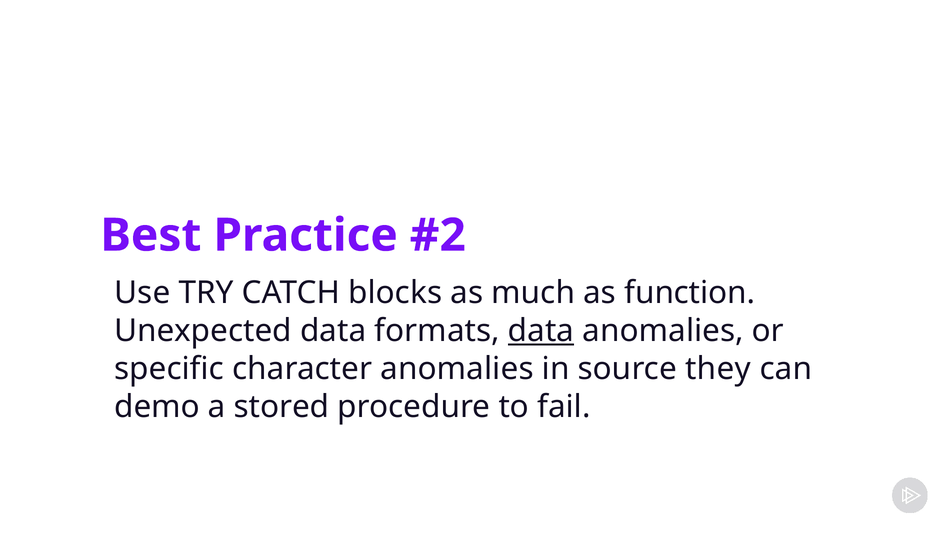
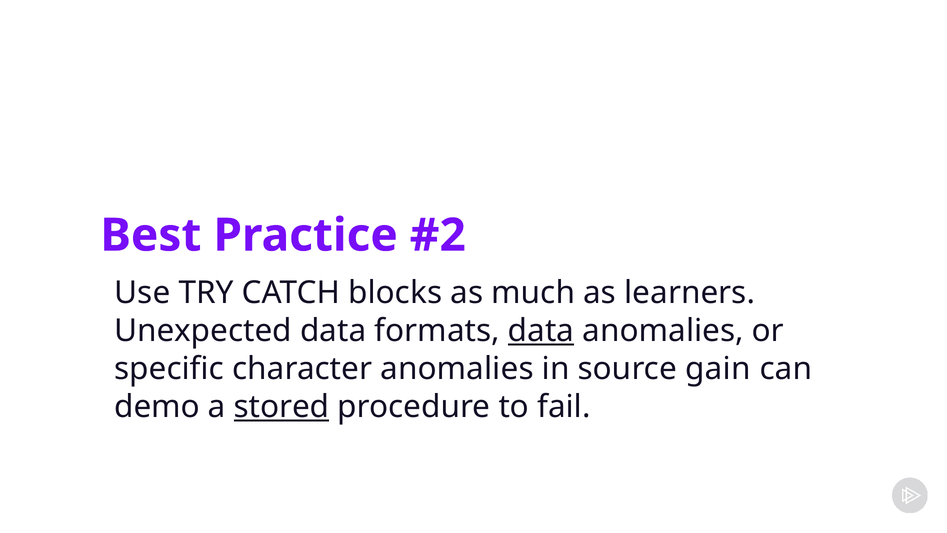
function: function -> learners
they: they -> gain
stored underline: none -> present
